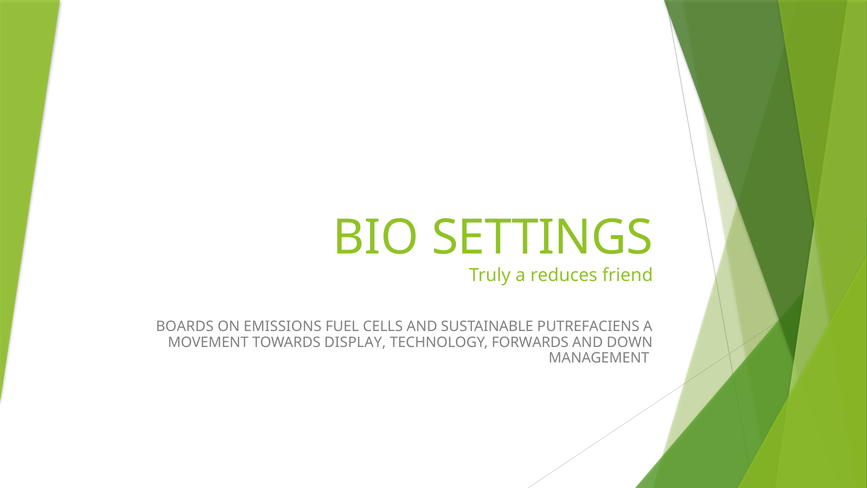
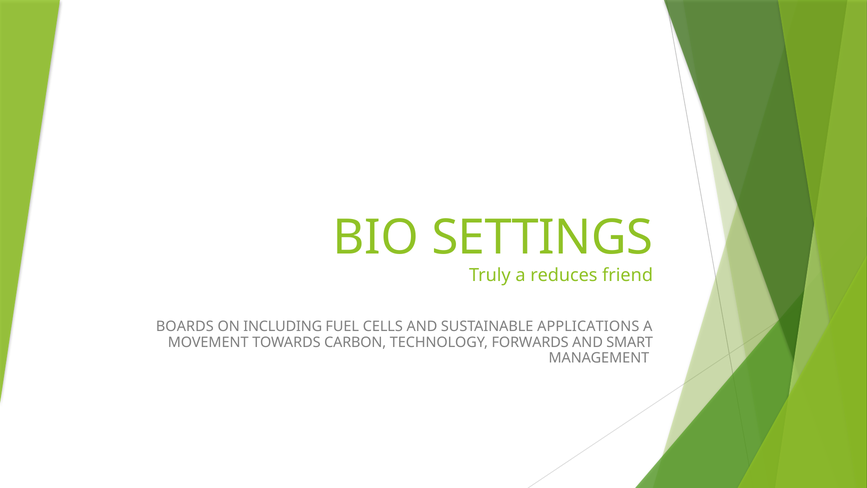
EMISSIONS: EMISSIONS -> INCLUDING
PUTREFACIENS: PUTREFACIENS -> APPLICATIONS
DISPLAY: DISPLAY -> CARBON
DOWN: DOWN -> SMART
